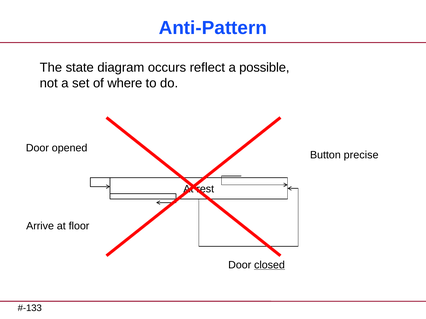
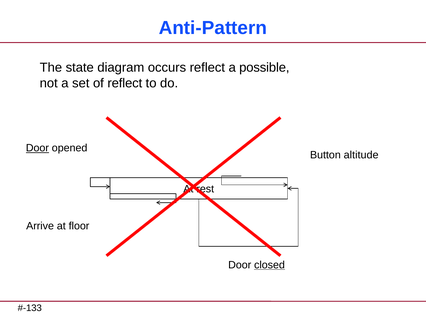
of where: where -> reflect
Door at (37, 148) underline: none -> present
precise: precise -> altitude
